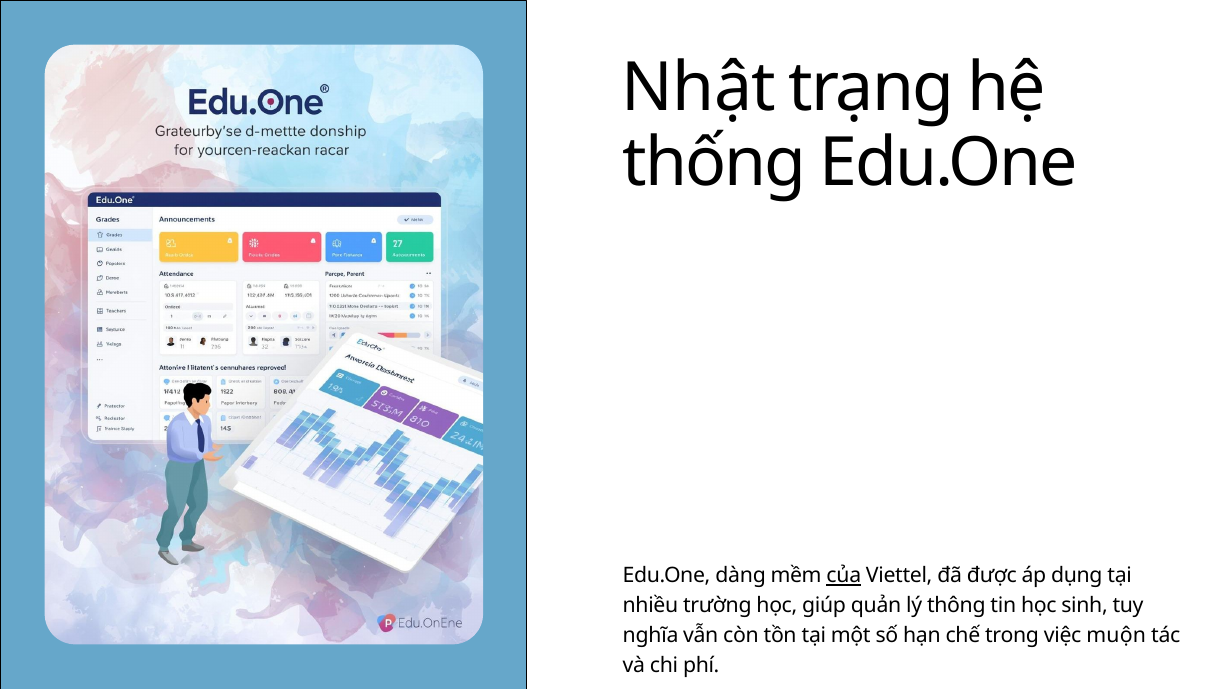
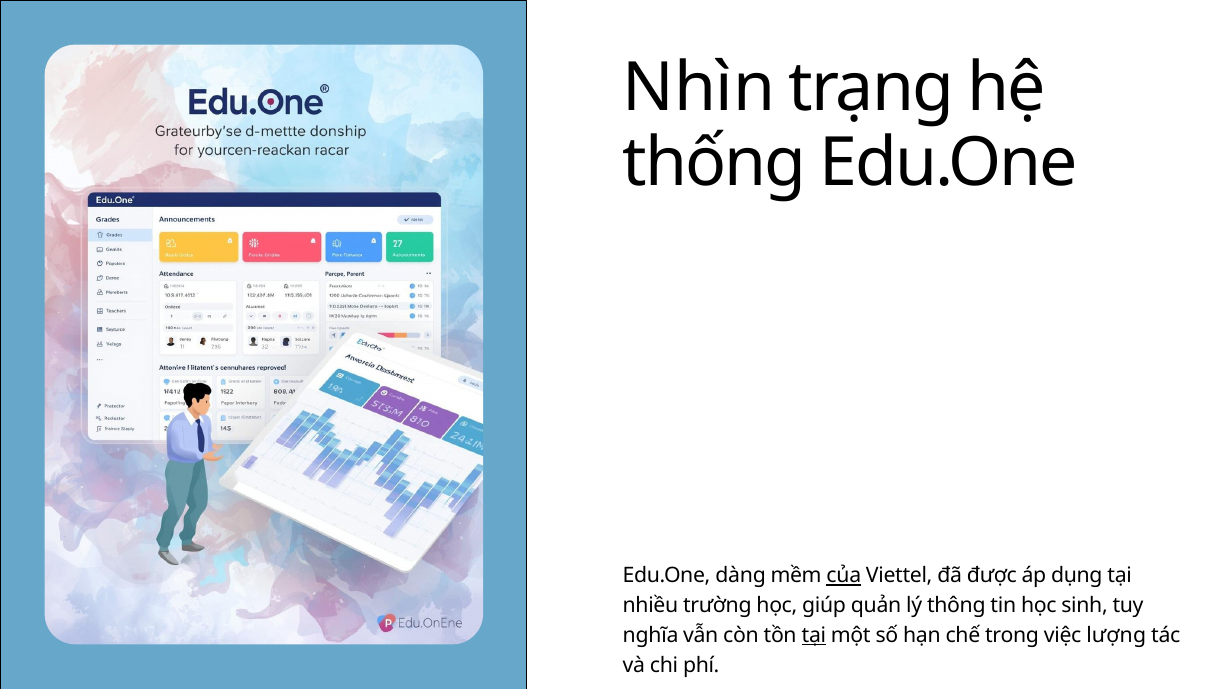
Nhật: Nhật -> Nhìn
tại at (814, 635) underline: none -> present
muộn: muộn -> lượng
